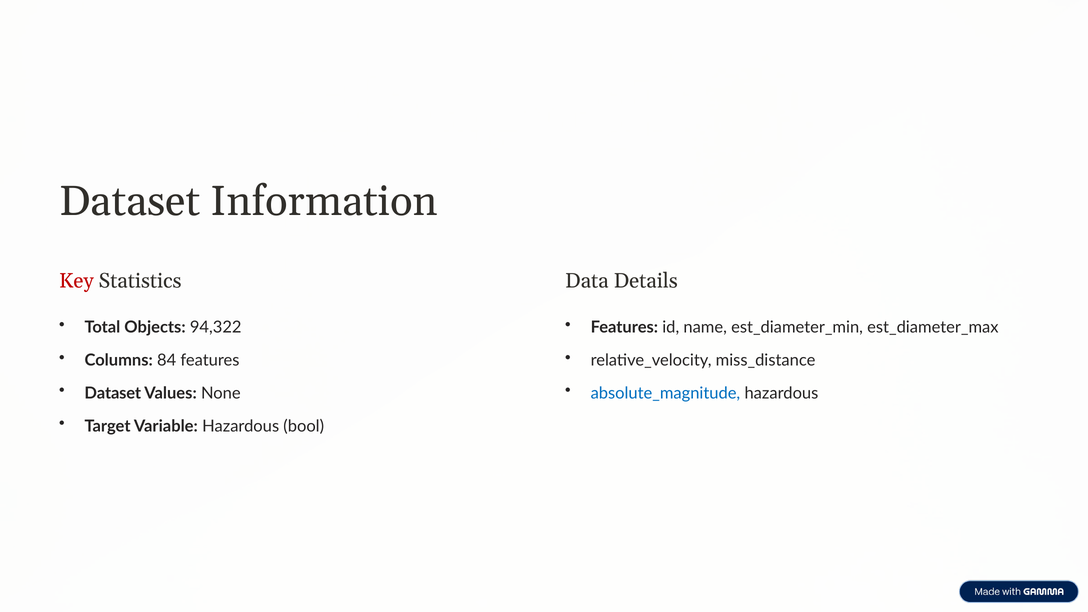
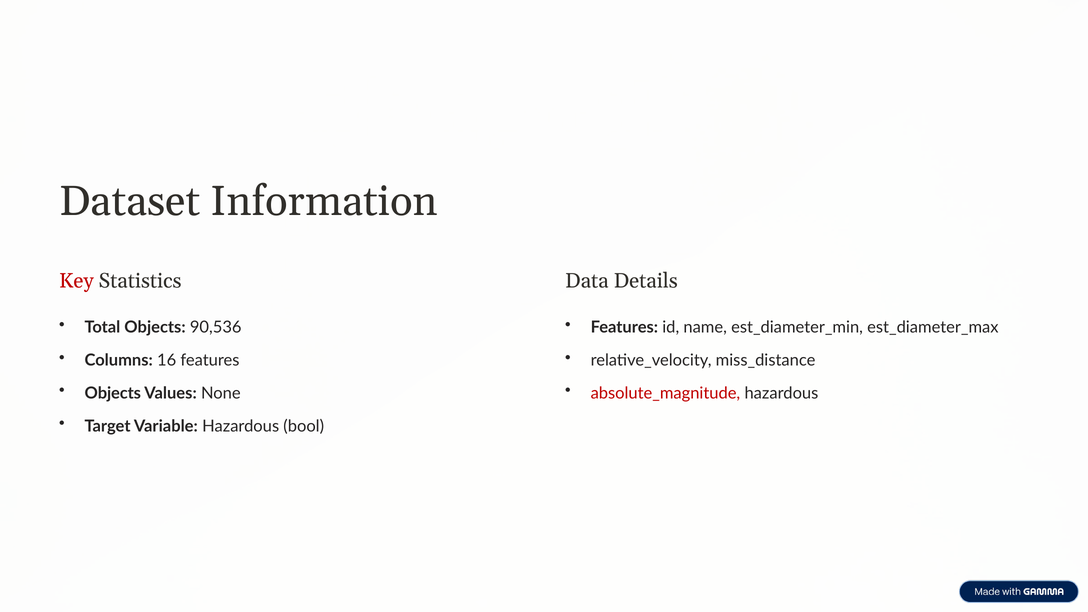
94,322: 94,322 -> 90,536
84: 84 -> 16
Dataset at (113, 393): Dataset -> Objects
absolute_magnitude colour: blue -> red
